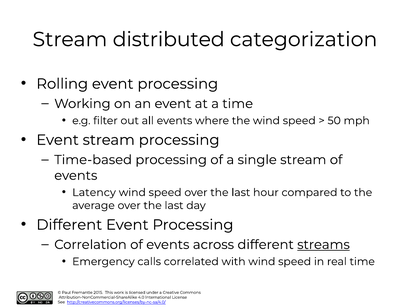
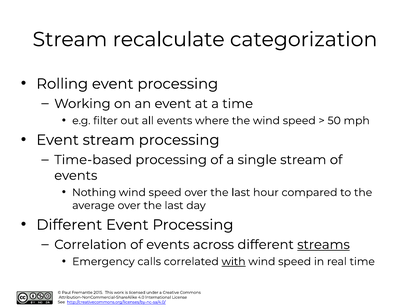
distributed: distributed -> recalculate
Latency: Latency -> Nothing
with underline: none -> present
